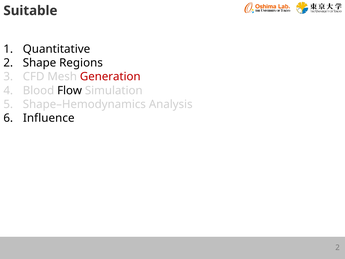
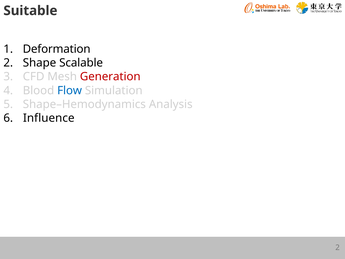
Quantitative: Quantitative -> Deformation
Regions: Regions -> Scalable
Flow colour: black -> blue
